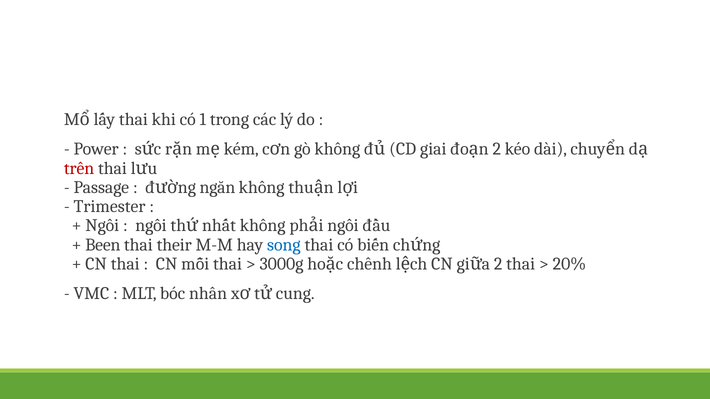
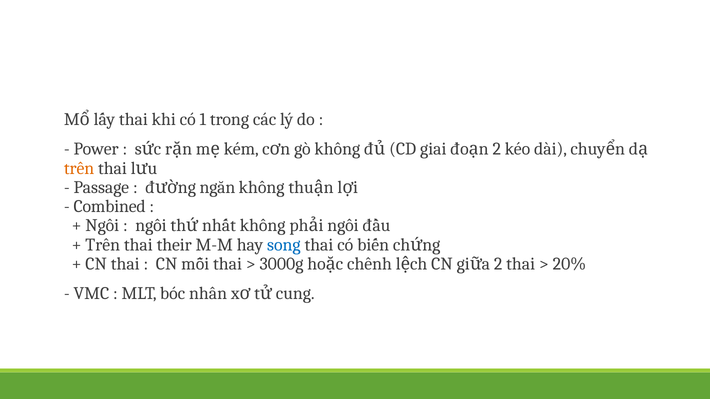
trên at (79, 168) colour: red -> orange
Trimester: Trimester -> Combined
Been at (103, 245): Been -> Trên
